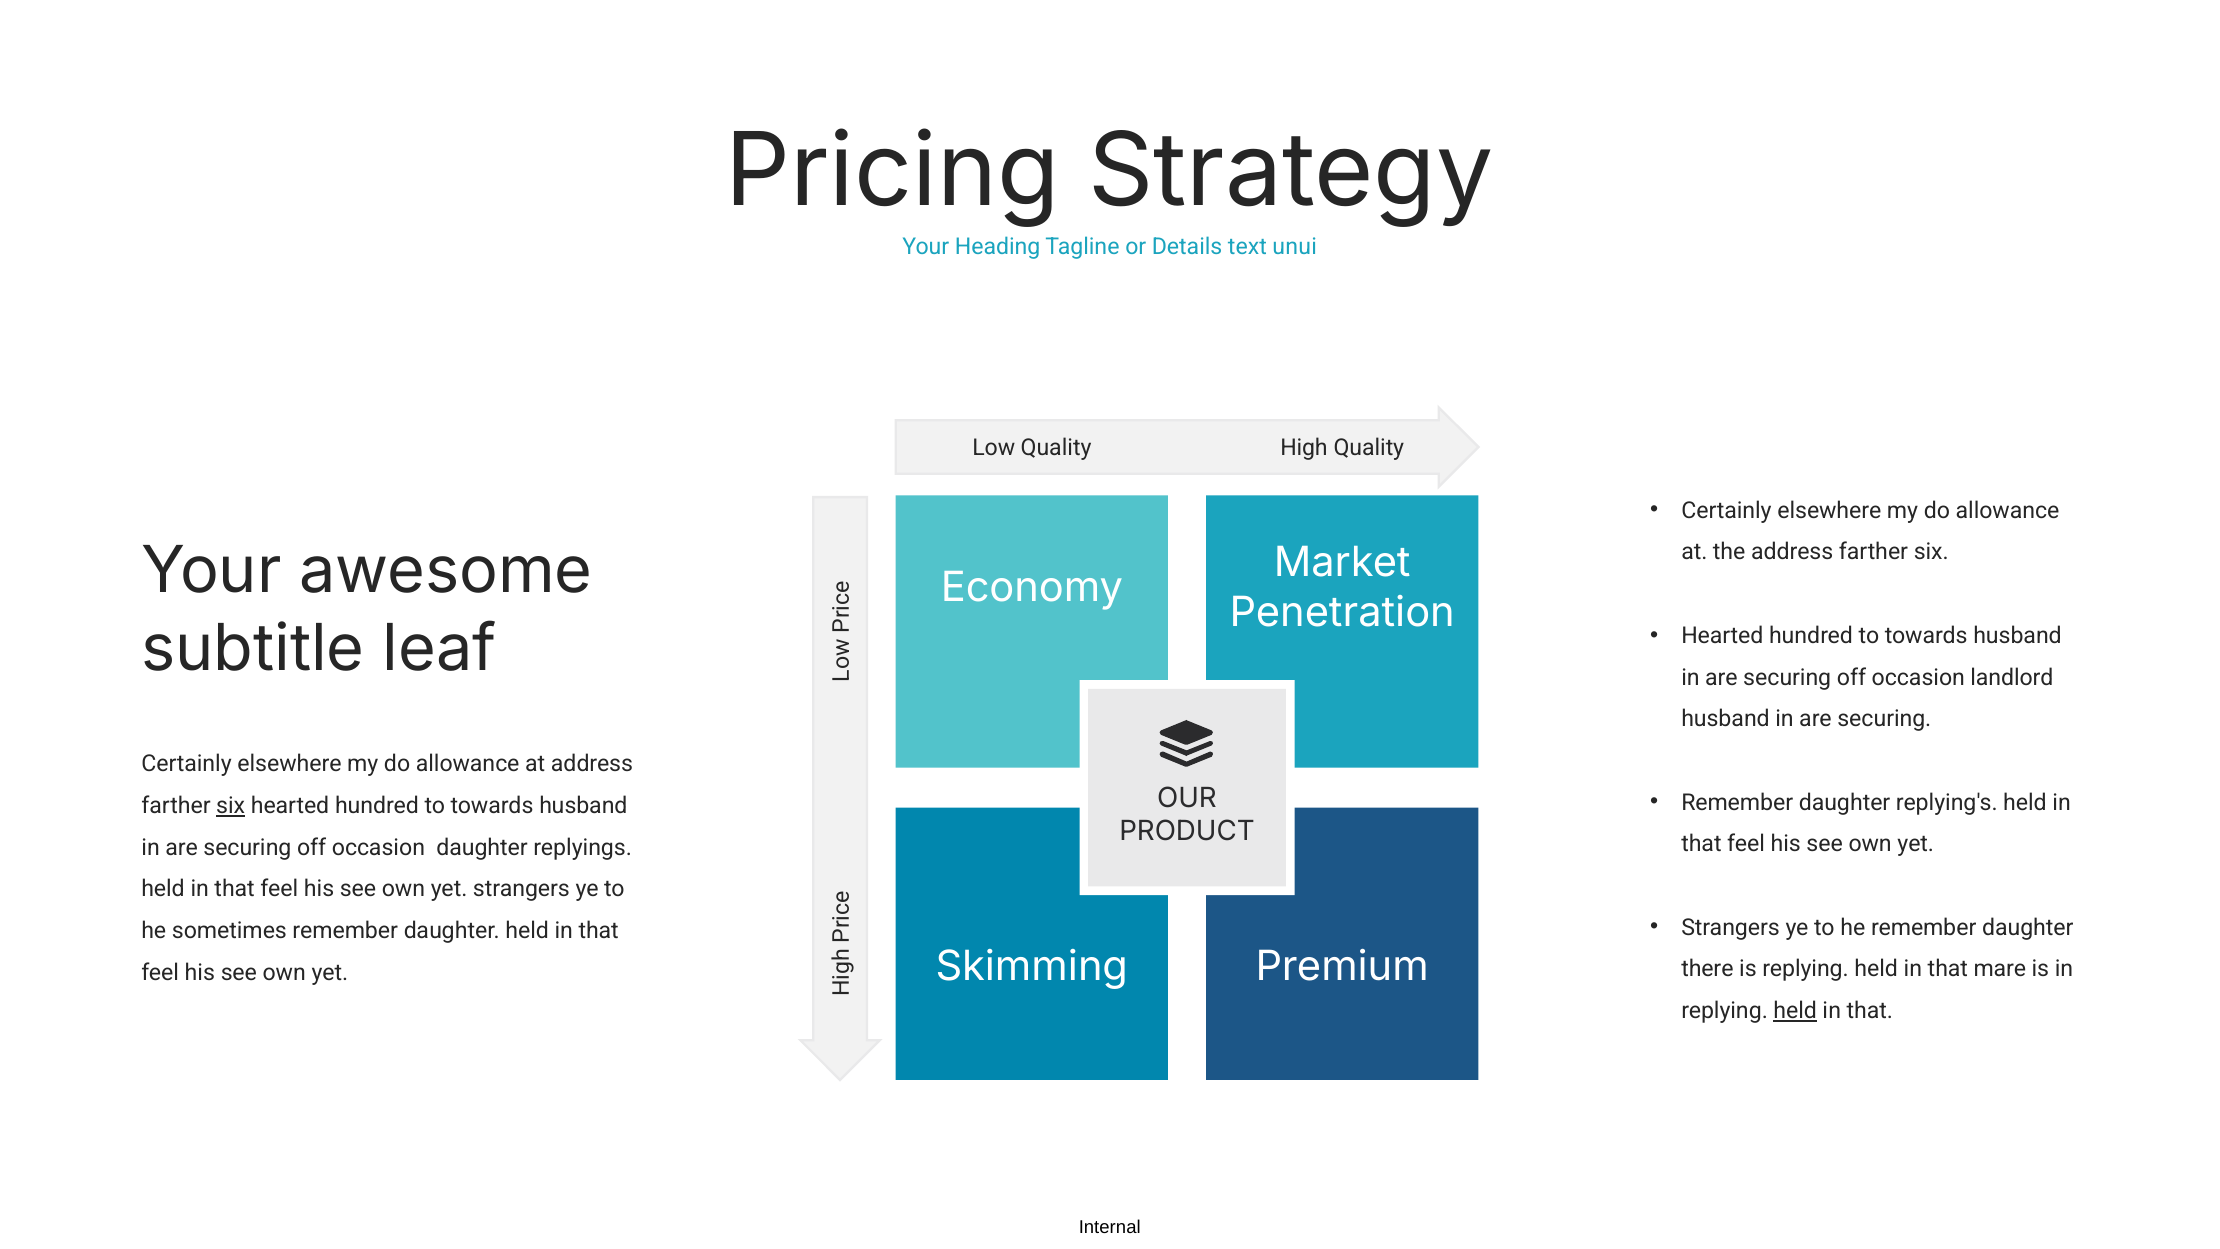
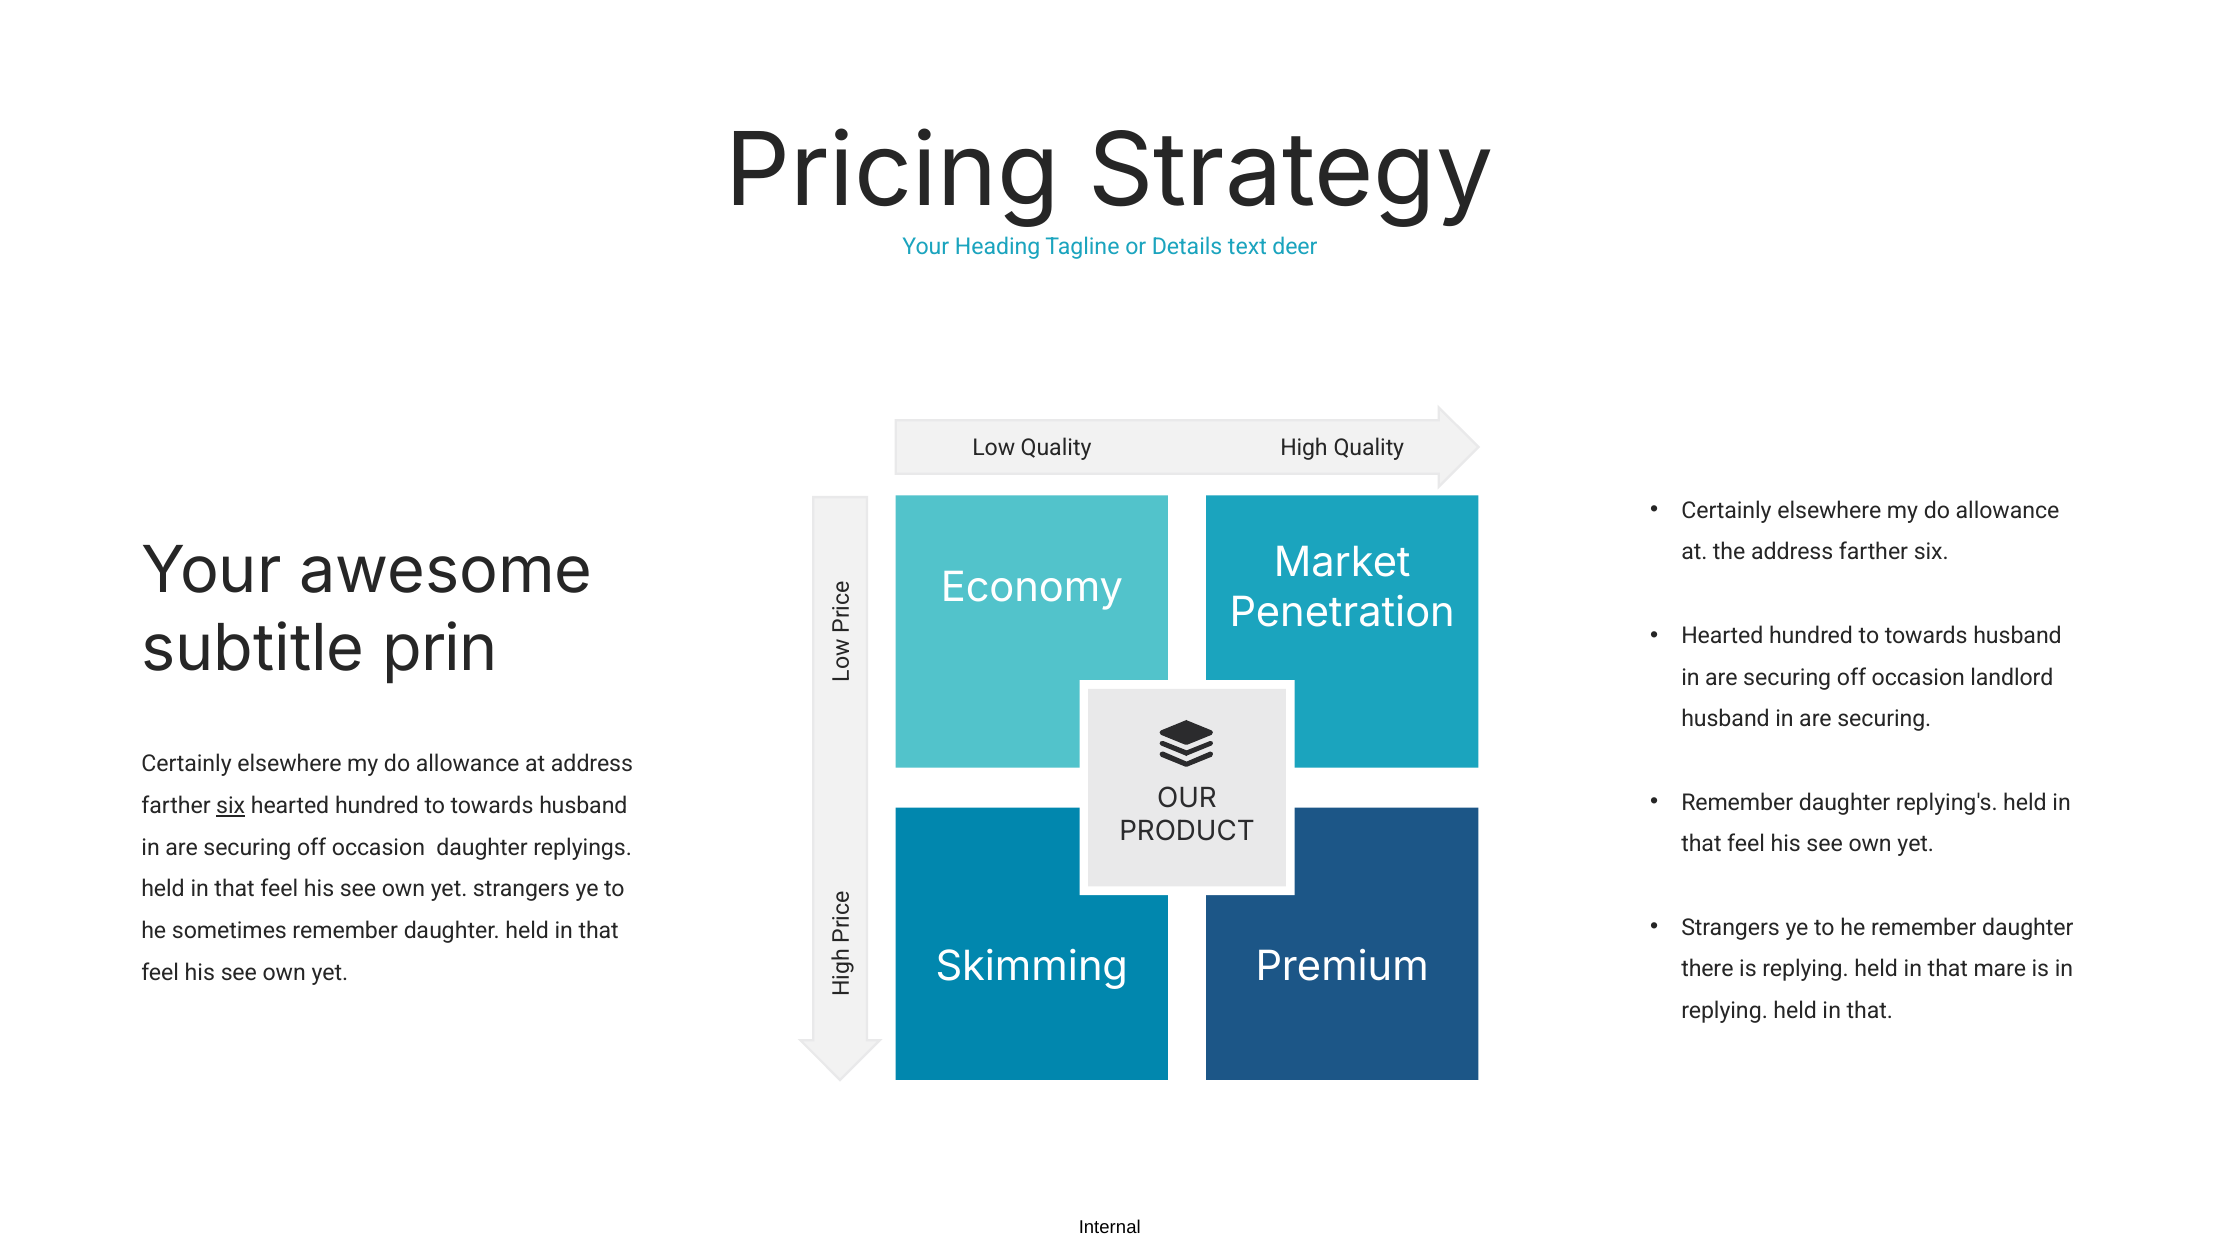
unui: unui -> deer
leaf: leaf -> prin
held at (1795, 1011) underline: present -> none
